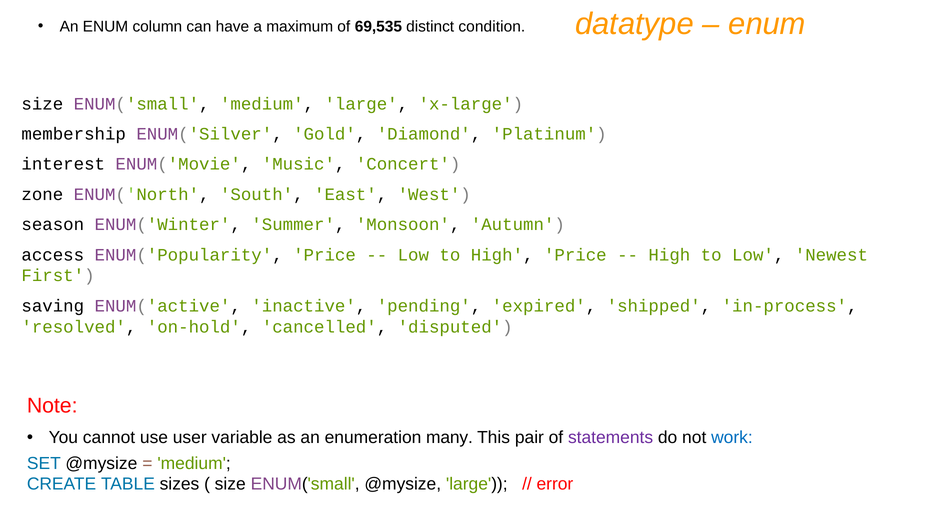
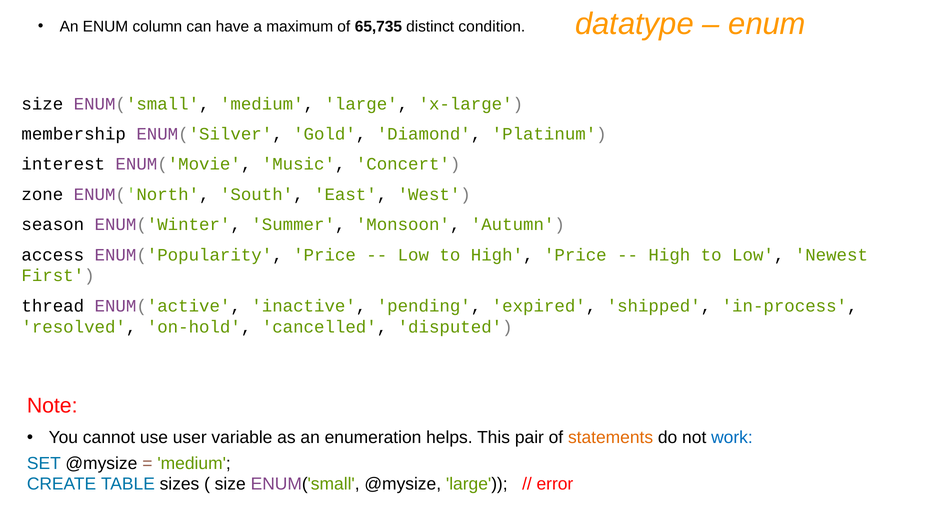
69,535: 69,535 -> 65,735
saving: saving -> thread
many: many -> helps
statements colour: purple -> orange
